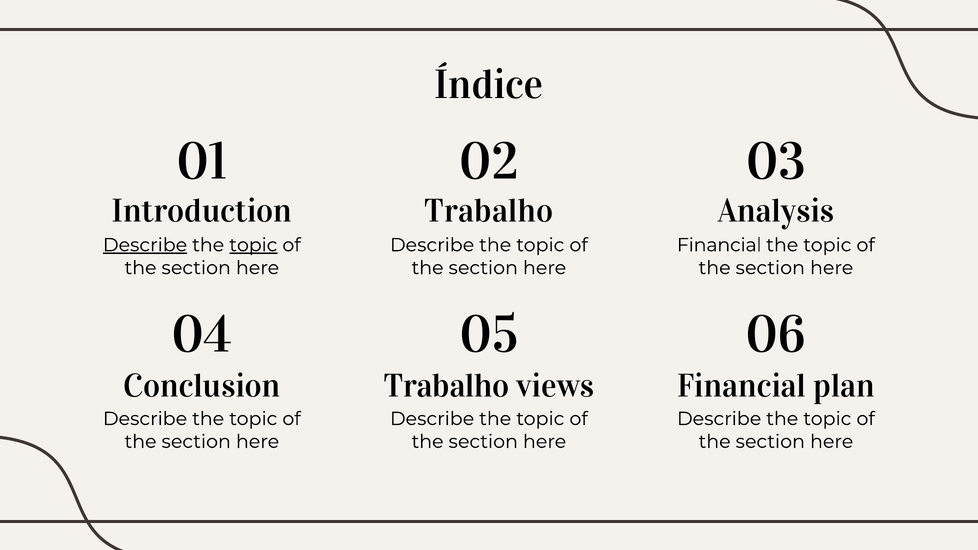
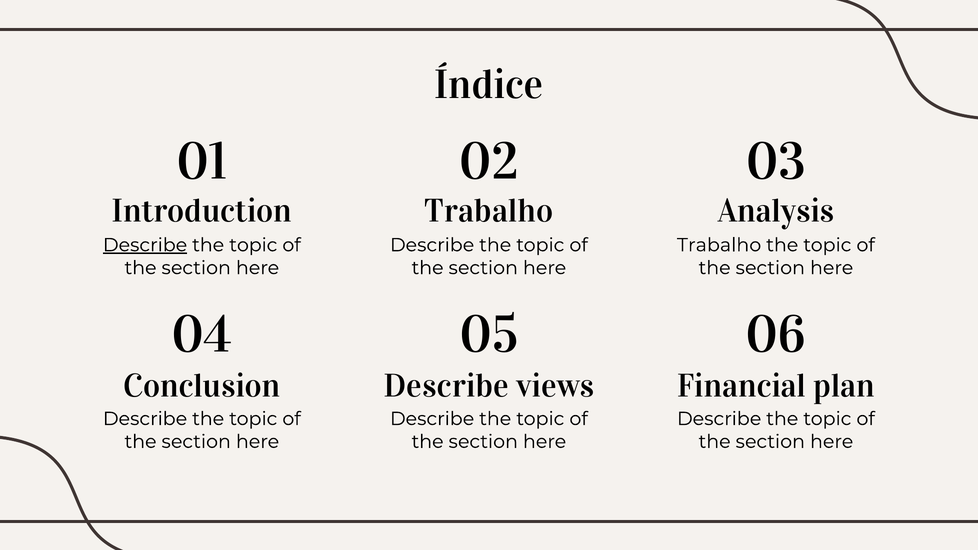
topic at (253, 245) underline: present -> none
Financial at (719, 245): Financial -> Trabalho
Trabalho at (446, 386): Trabalho -> Describe
